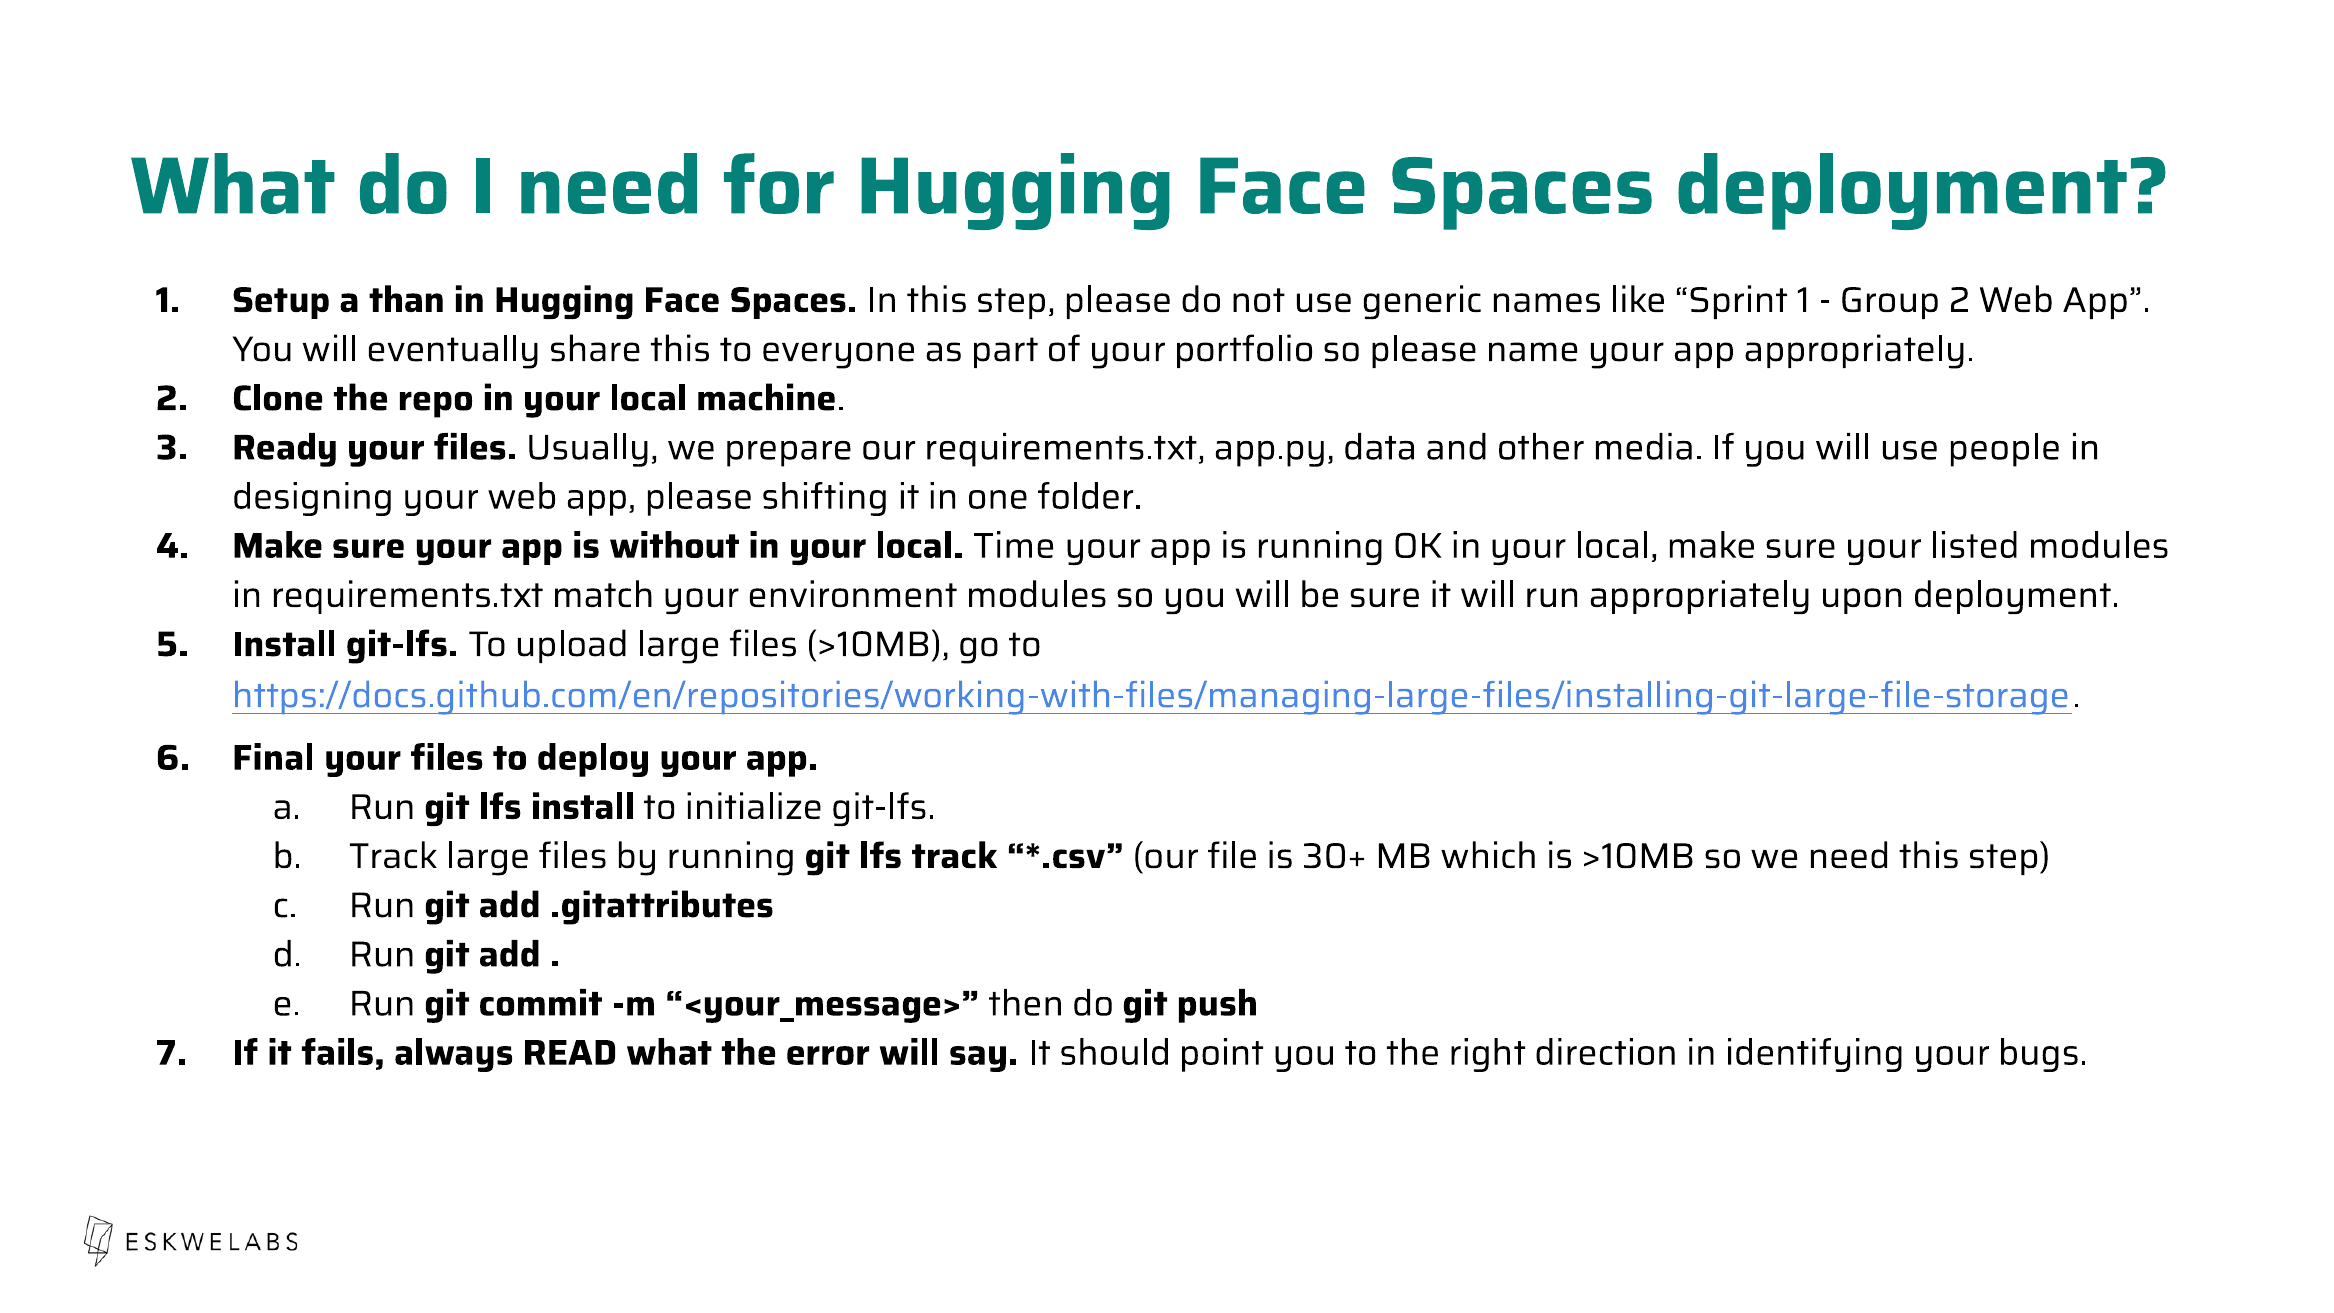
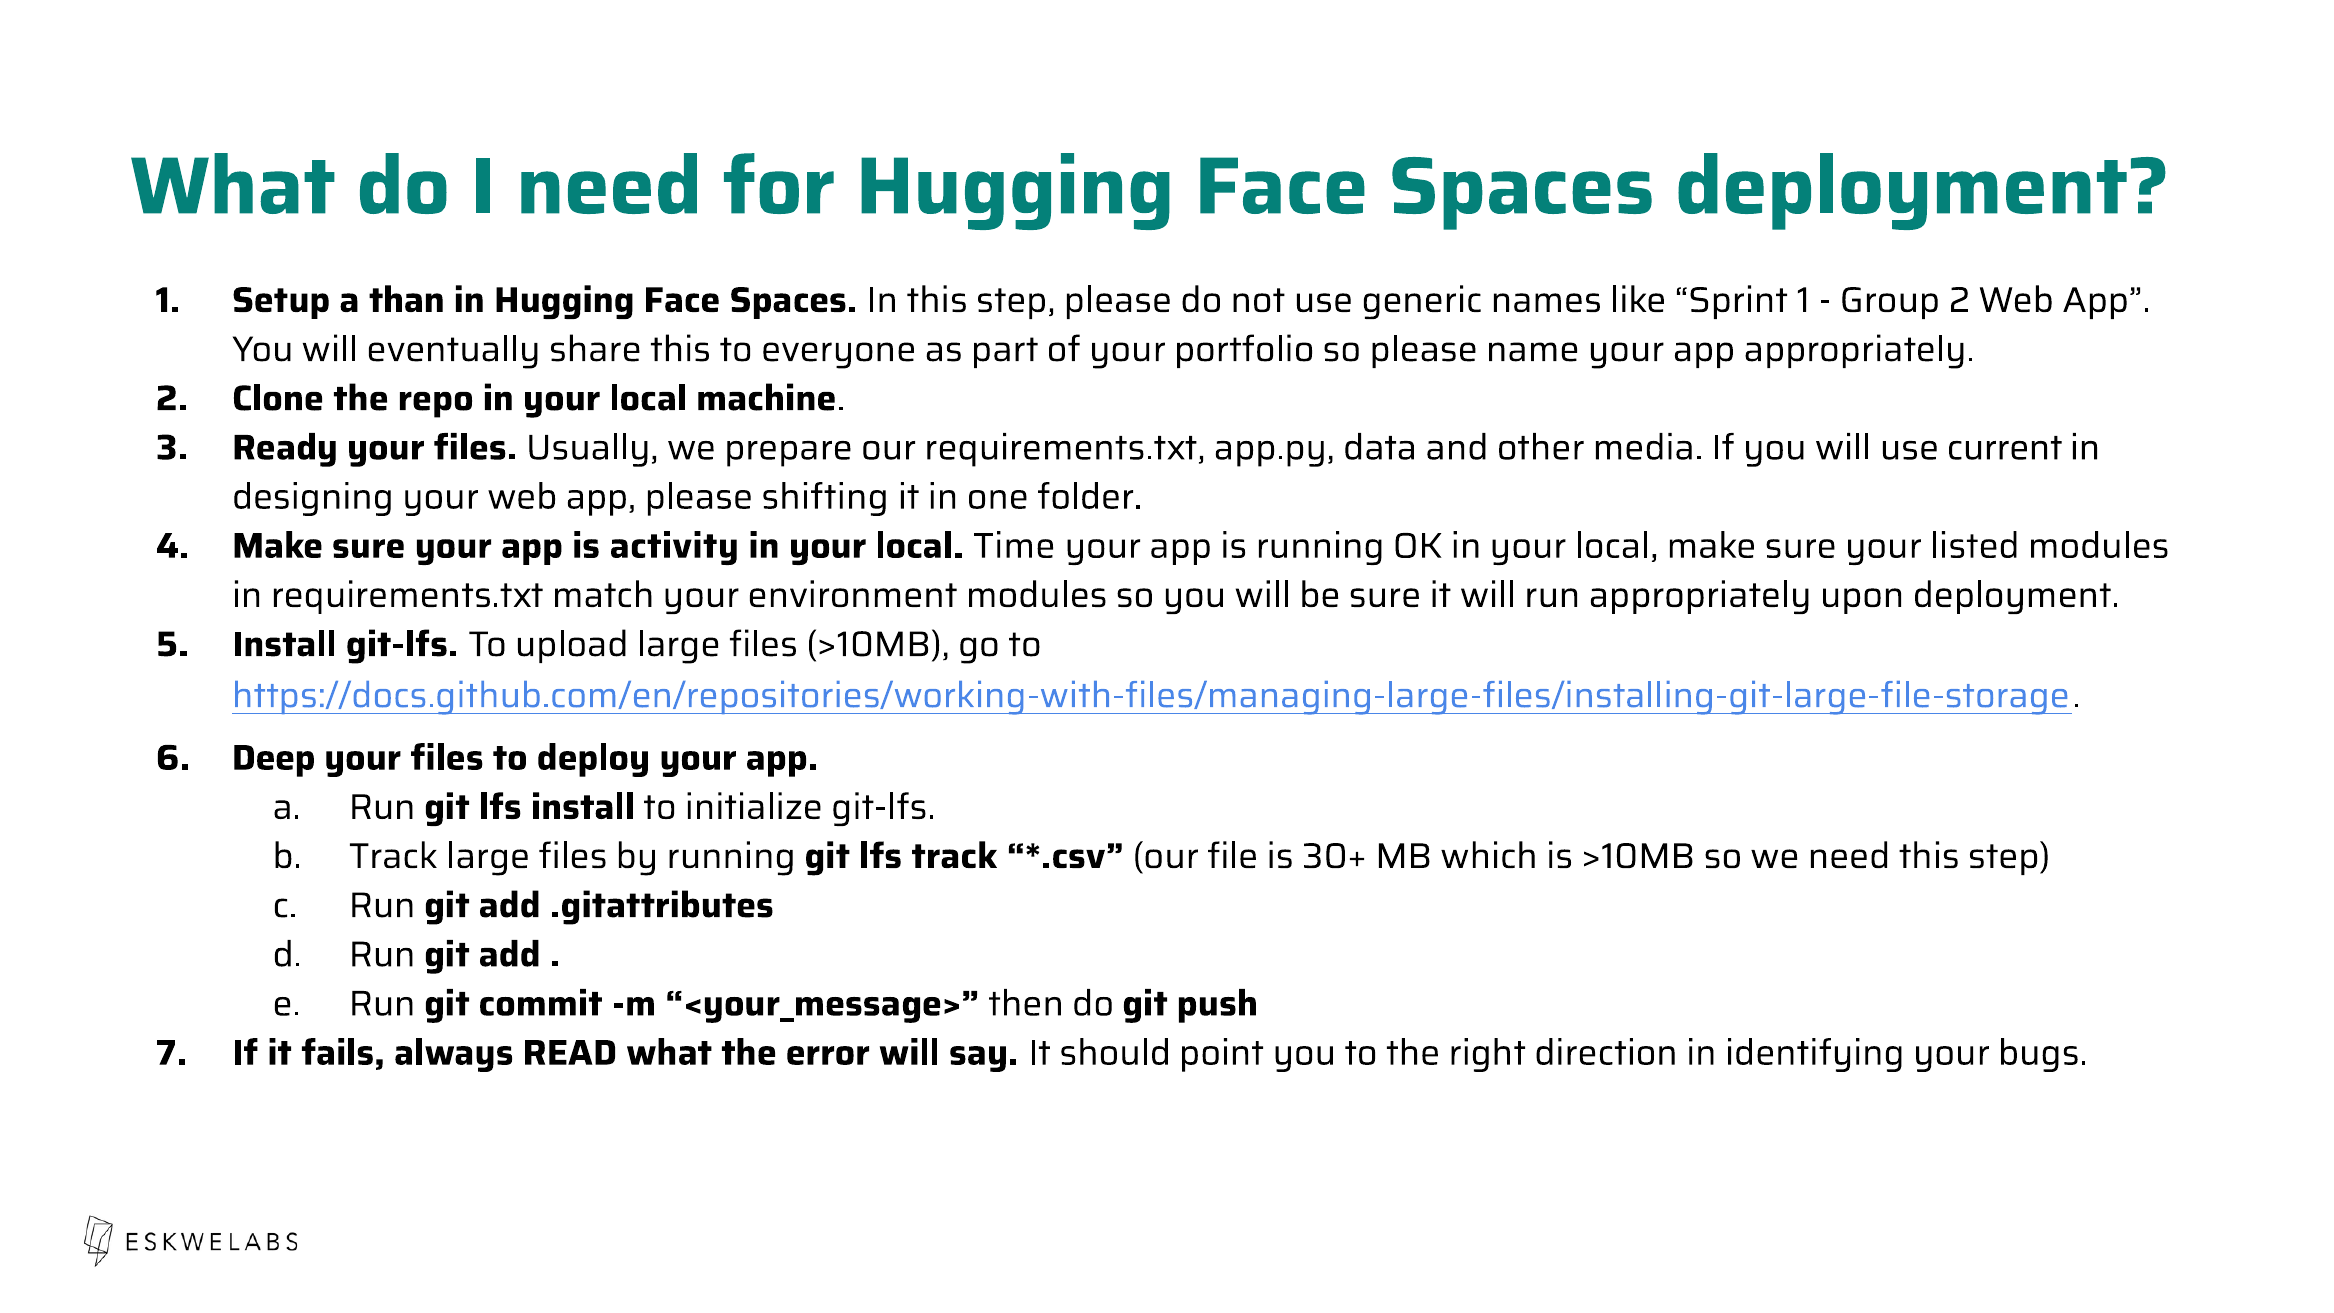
people: people -> current
without: without -> activity
Final: Final -> Deep
